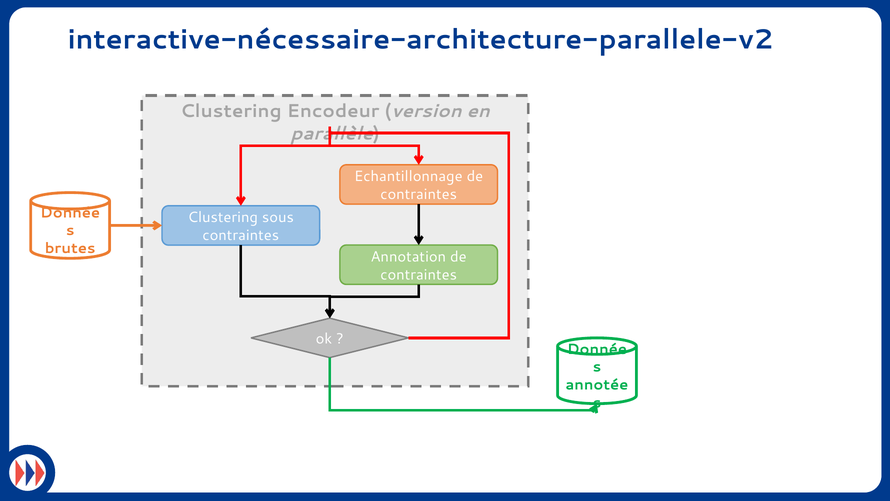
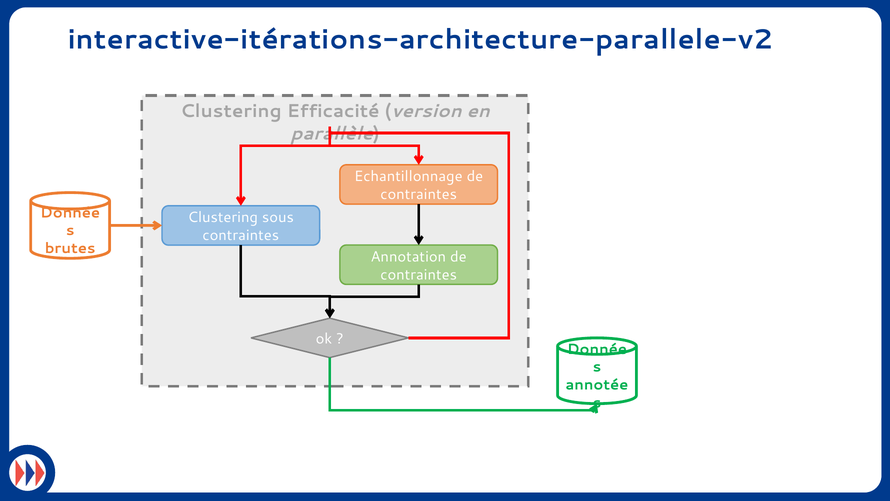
interactive-nécessaire-architecture-parallele-v2: interactive-nécessaire-architecture-parallele-v2 -> interactive-itérations-architecture-parallele-v2
Encodeur: Encodeur -> Efficacité
